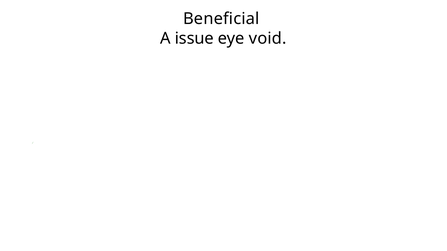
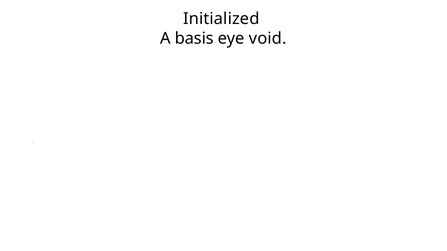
Beneficial: Beneficial -> Initialized
issue: issue -> basis
